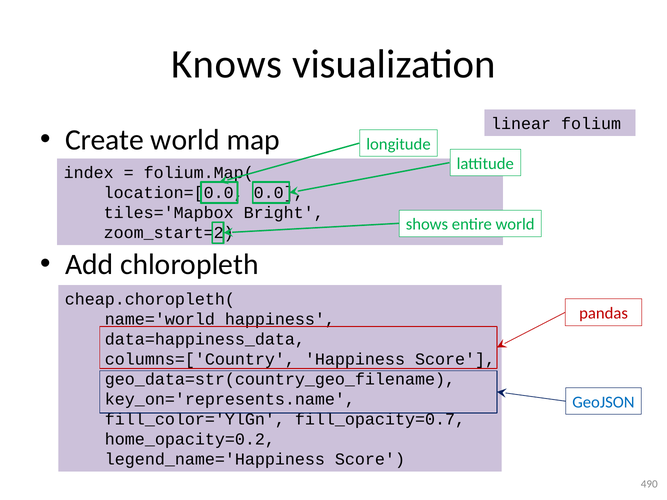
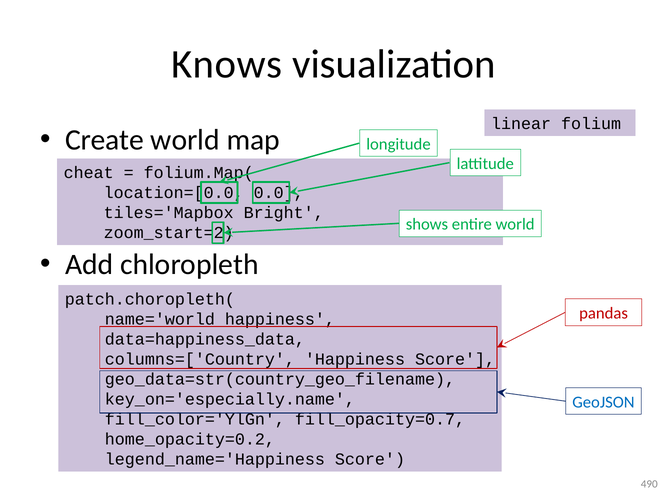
index: index -> cheat
cheap.choropleth(: cheap.choropleth( -> patch.choropleth(
key_on='represents.name: key_on='represents.name -> key_on='especially.name
